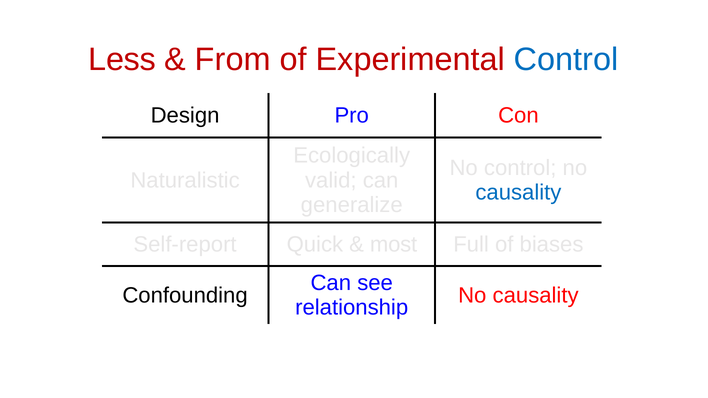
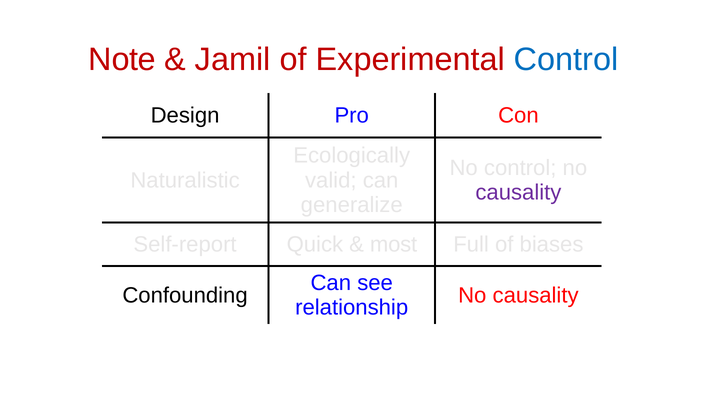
Less: Less -> Note
From: From -> Jamil
causality at (518, 193) colour: blue -> purple
